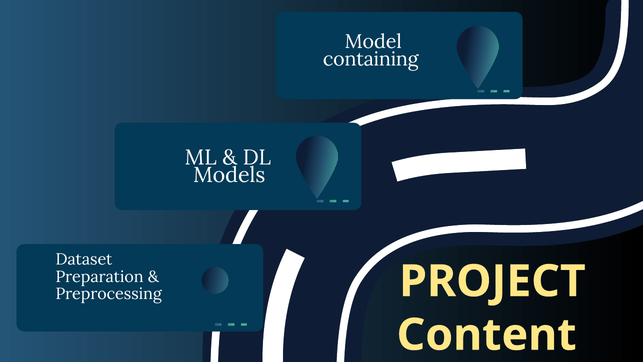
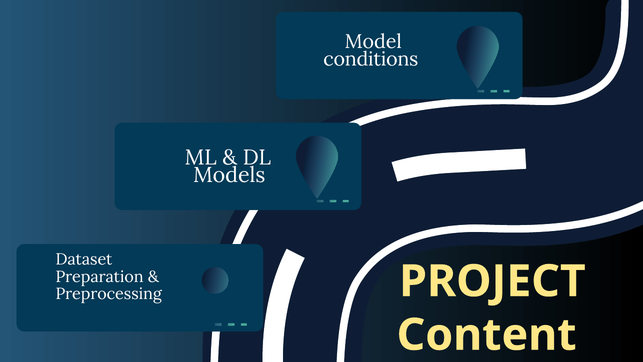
containing: containing -> conditions
